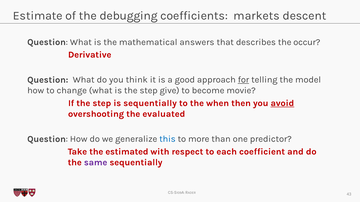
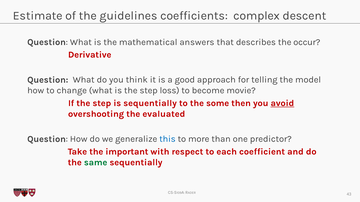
debugging: debugging -> guidelines
markets: markets -> complex
for underline: present -> none
give: give -> loss
when: when -> some
estimated: estimated -> important
same colour: purple -> green
